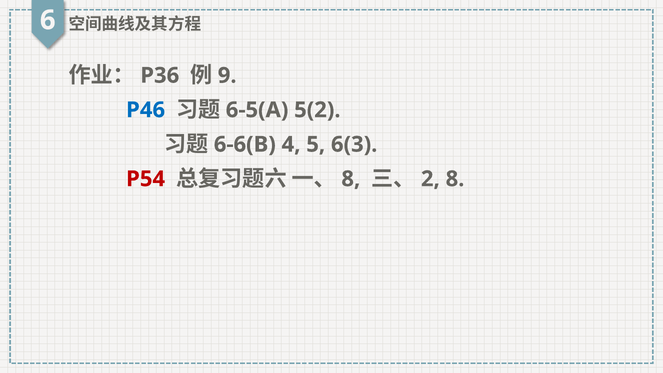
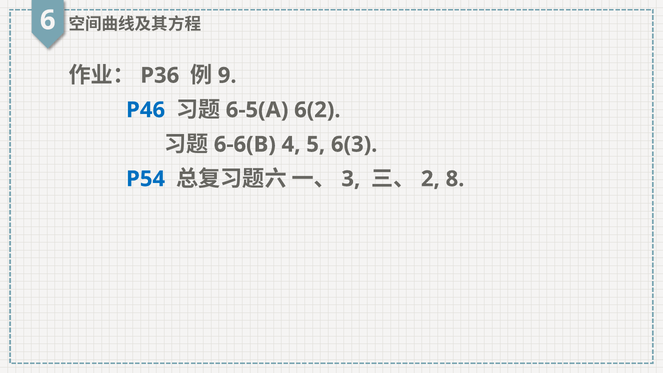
5(2: 5(2 -> 6(2
P54 colour: red -> blue
8 at (351, 179): 8 -> 3
